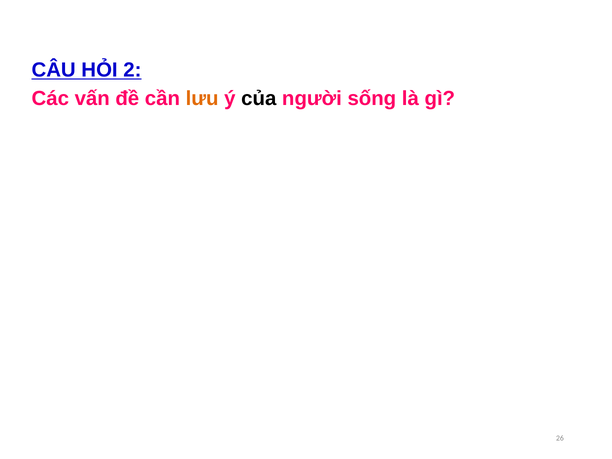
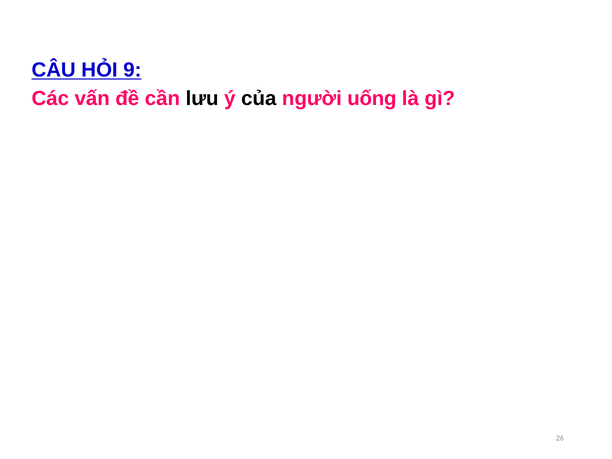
2: 2 -> 9
lưu colour: orange -> black
sống: sống -> uống
